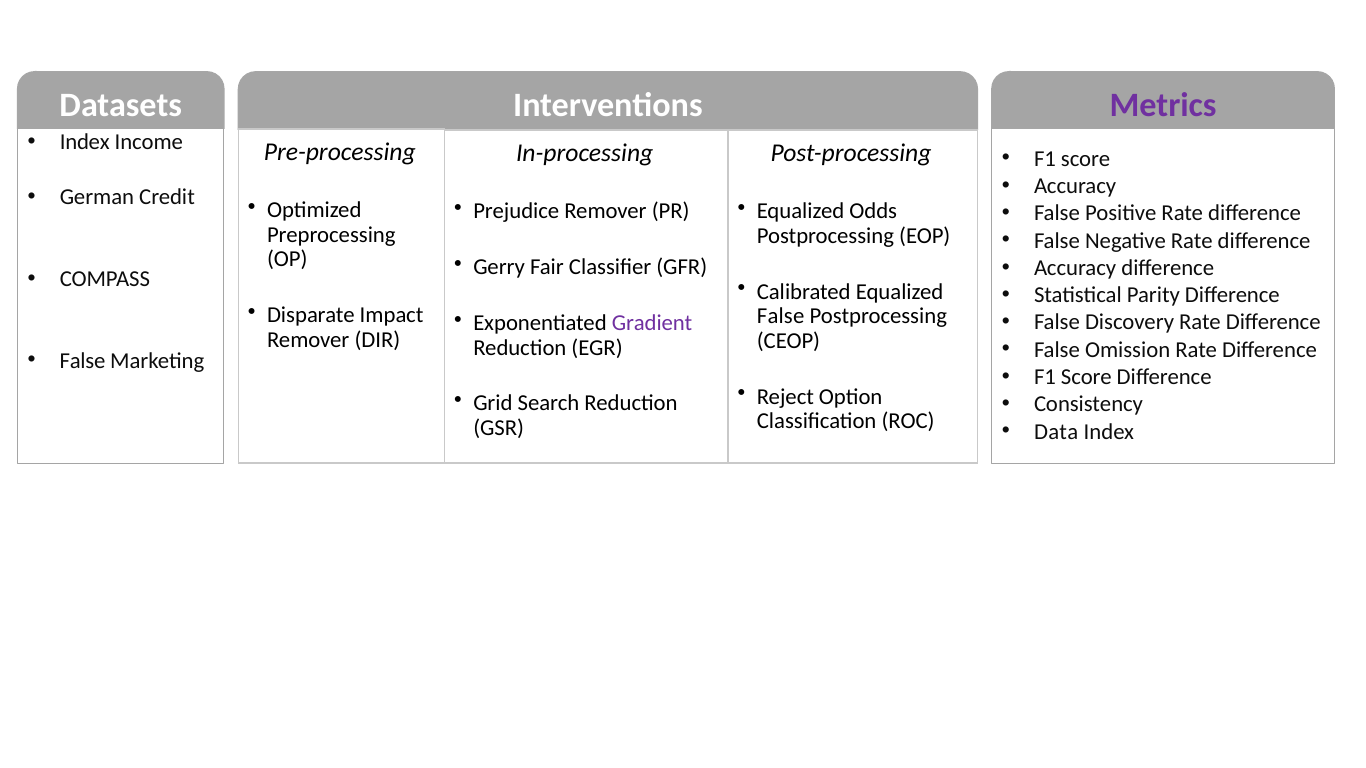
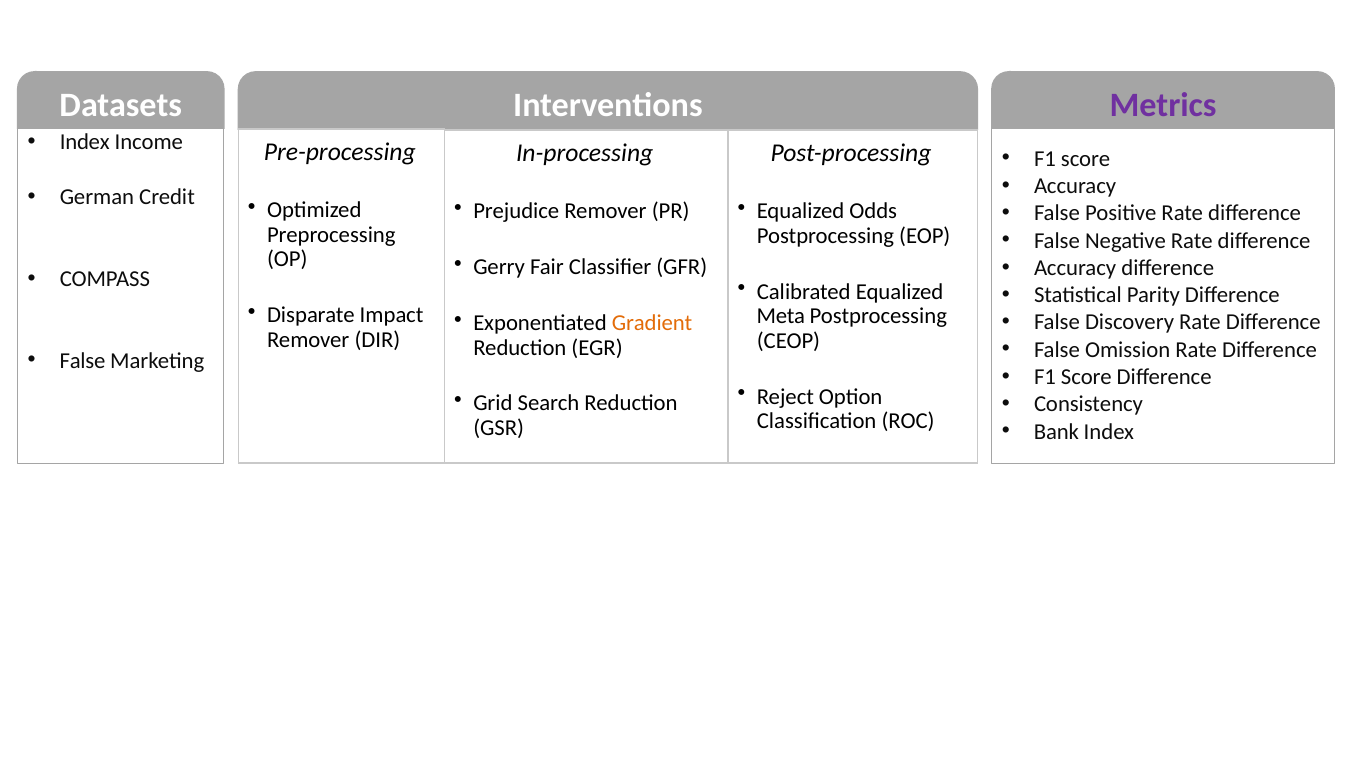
False at (781, 316): False -> Meta
Gradient colour: purple -> orange
Data: Data -> Bank
